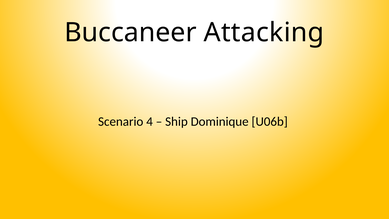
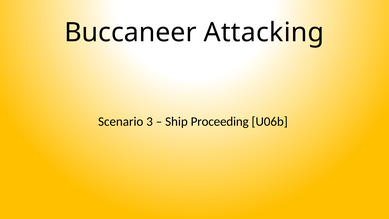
4: 4 -> 3
Dominique: Dominique -> Proceeding
